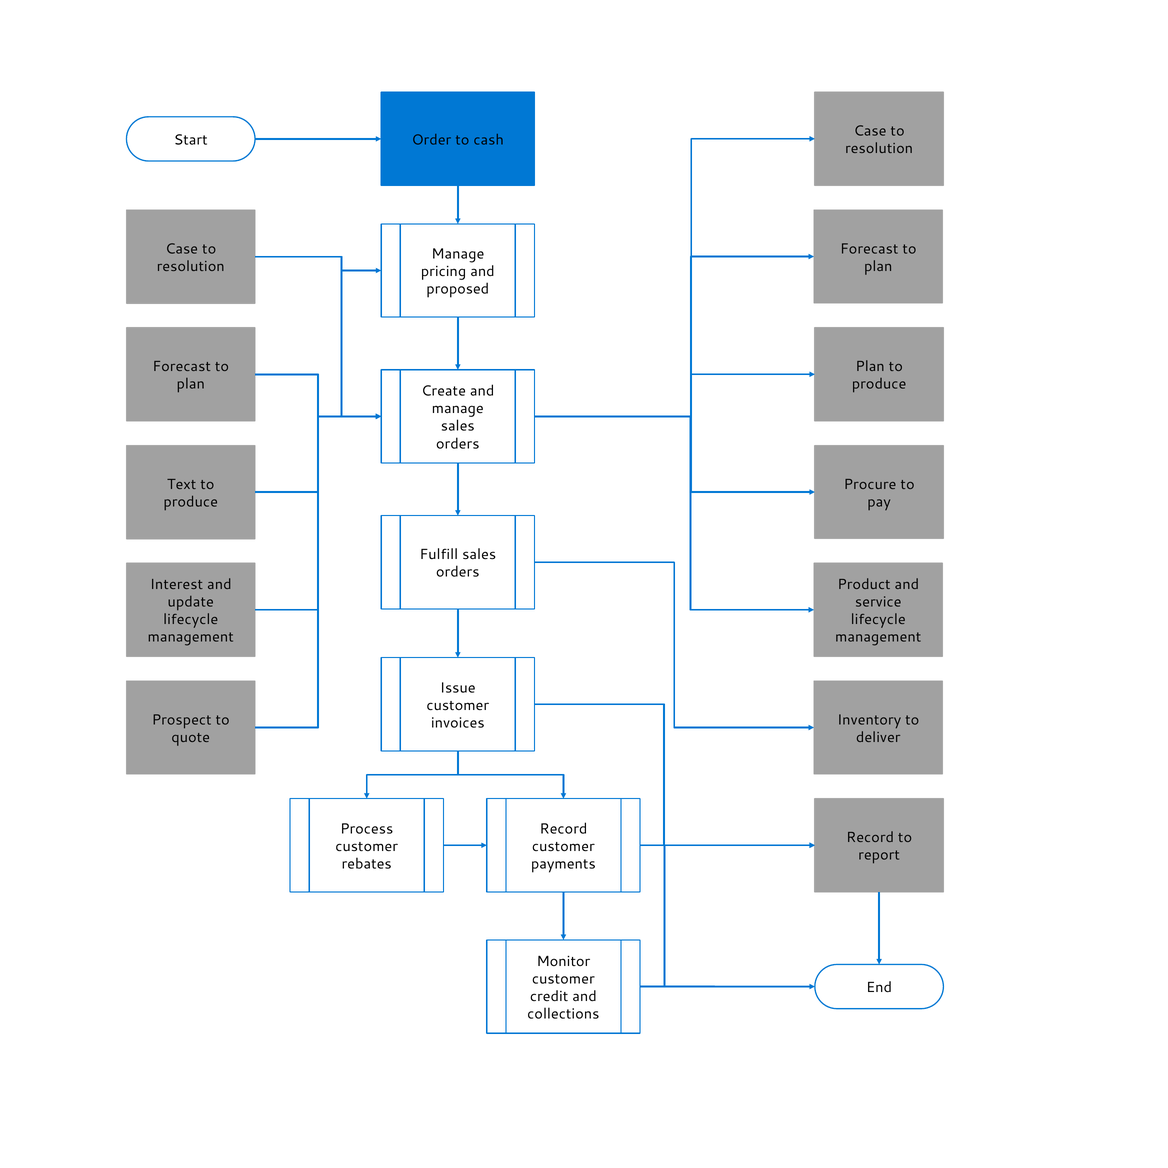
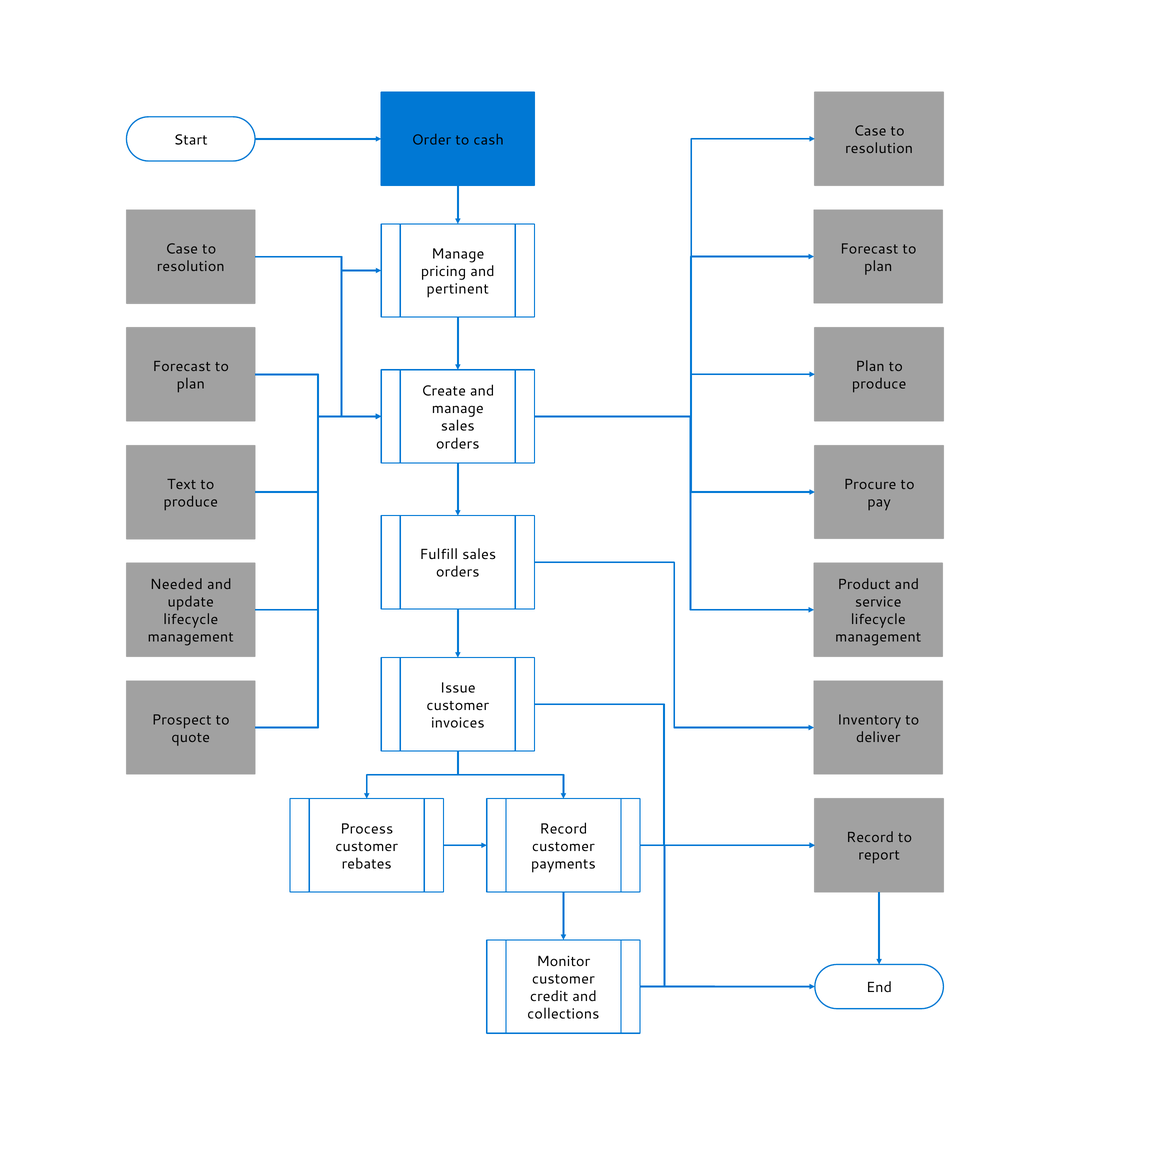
proposed: proposed -> pertinent
Interest: Interest -> Needed
